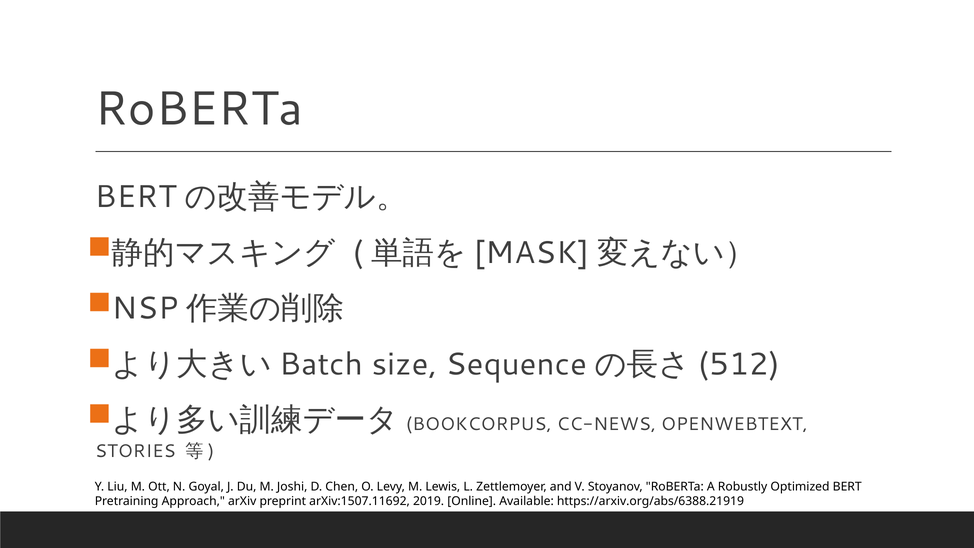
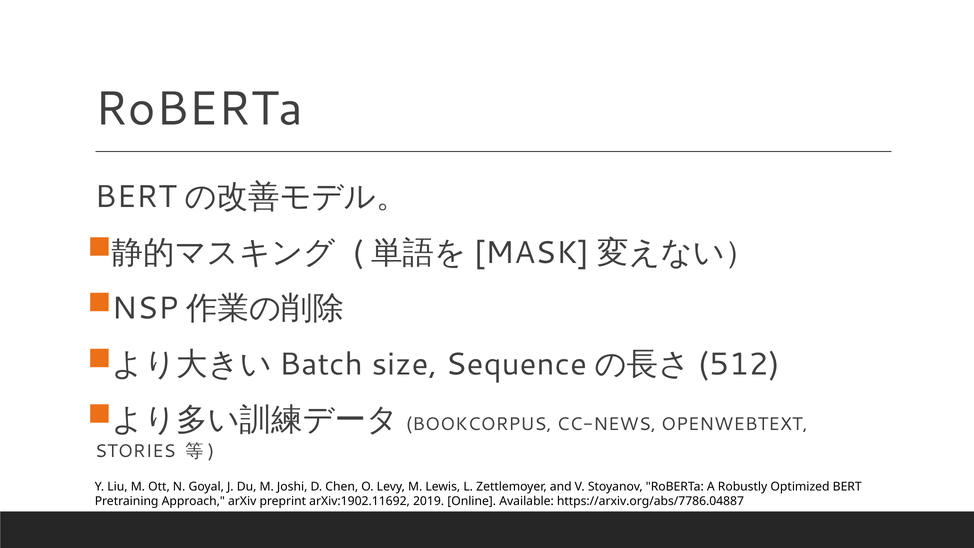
arXiv:1507.11692: arXiv:1507.11692 -> arXiv:1902.11692
https://arxiv.org/abs/6388.21919: https://arxiv.org/abs/6388.21919 -> https://arxiv.org/abs/7786.04887
